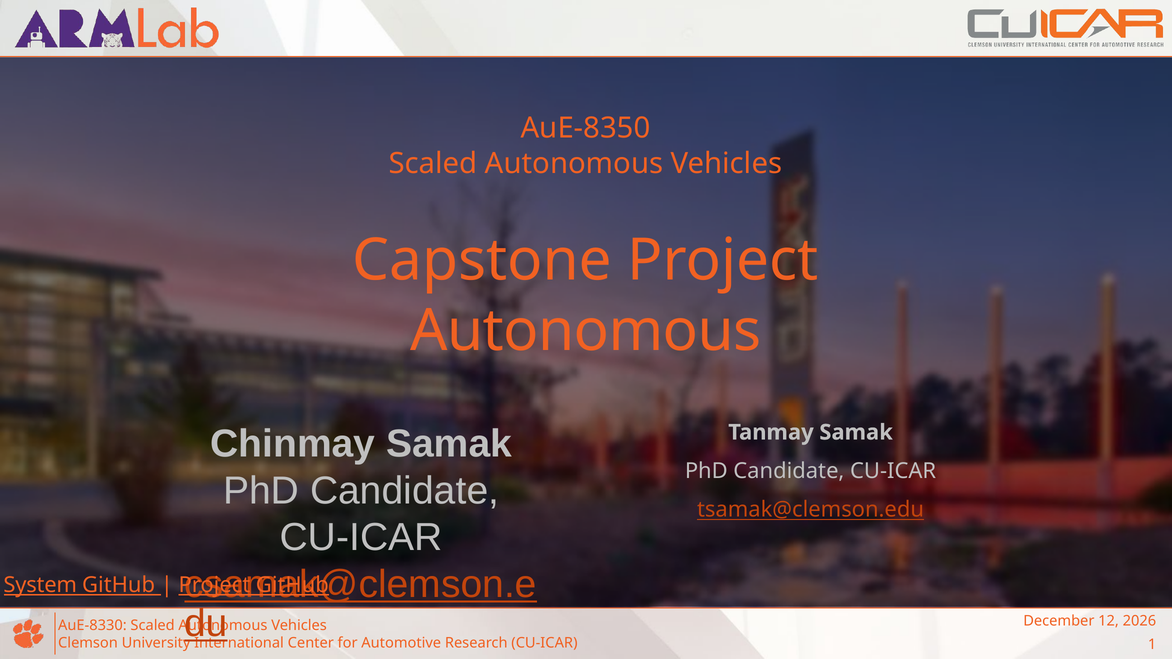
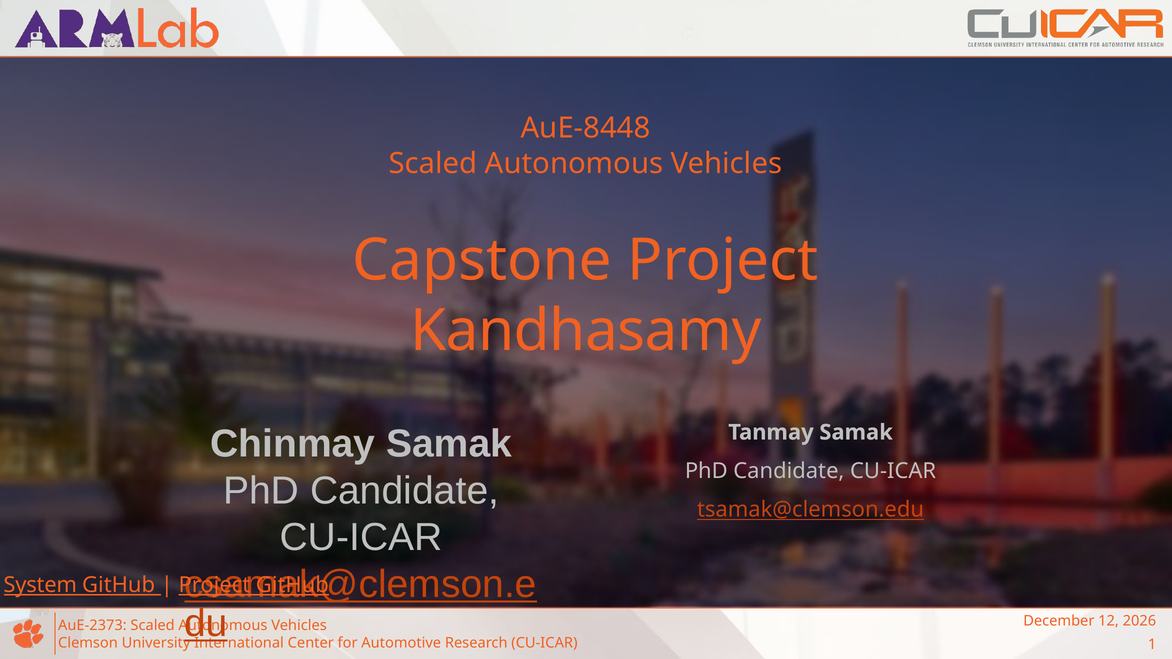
AuE-8350: AuE-8350 -> AuE-8448
Autonomous at (586, 331): Autonomous -> Kandhasamy
AuE-8330: AuE-8330 -> AuE-2373
